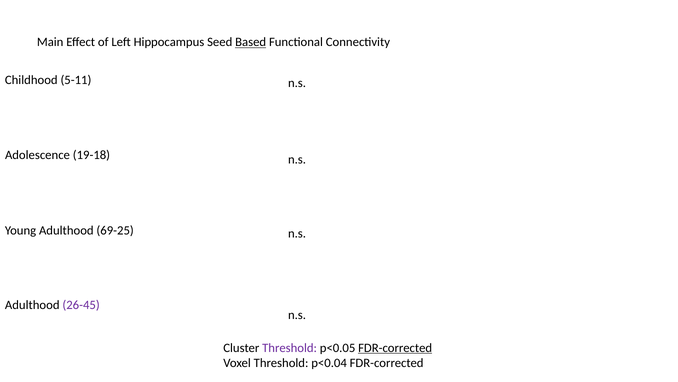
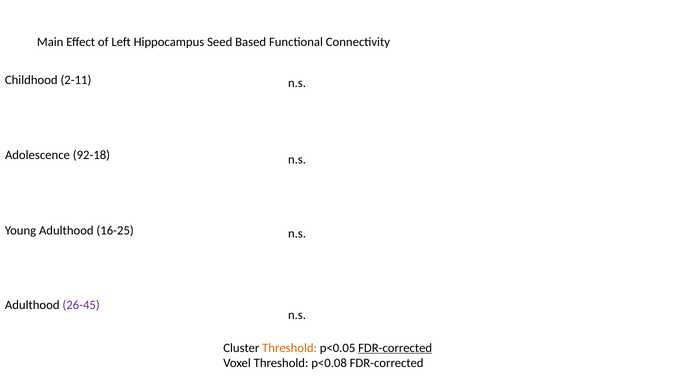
Based underline: present -> none
5-11: 5-11 -> 2-11
19-18: 19-18 -> 92-18
69-25: 69-25 -> 16-25
Threshold at (290, 347) colour: purple -> orange
p<0.04: p<0.04 -> p<0.08
